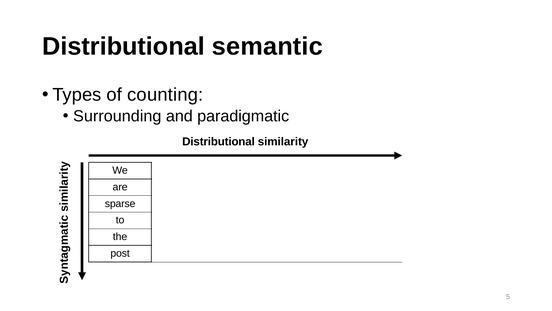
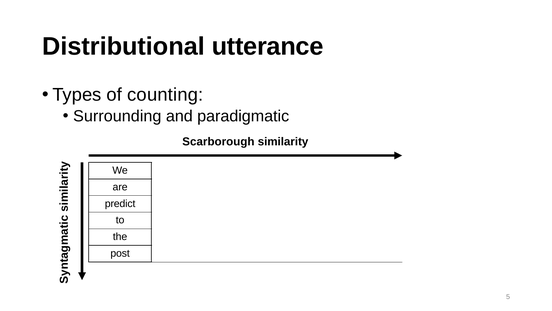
semantic: semantic -> utterance
Distributional at (218, 142): Distributional -> Scarborough
sparse: sparse -> predict
